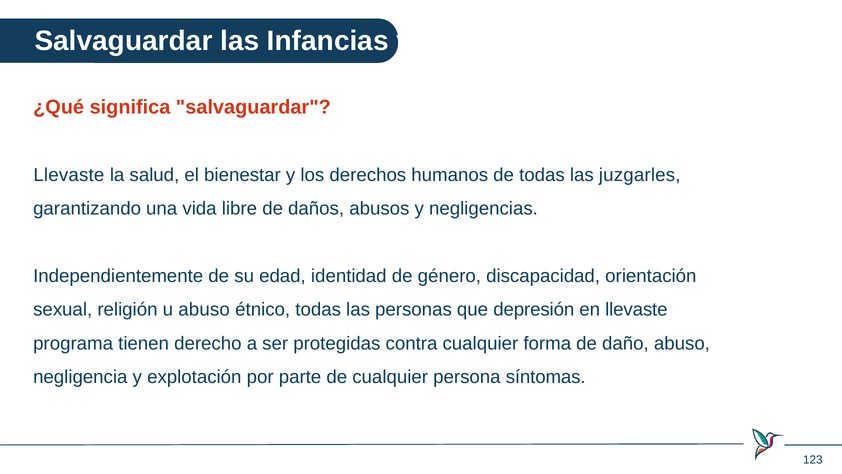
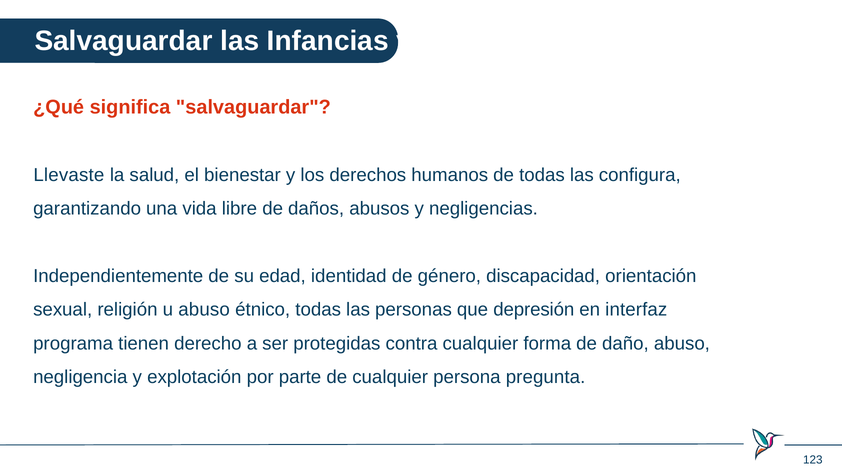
juzgarles: juzgarles -> configura
en llevaste: llevaste -> interfaz
síntomas: síntomas -> pregunta
